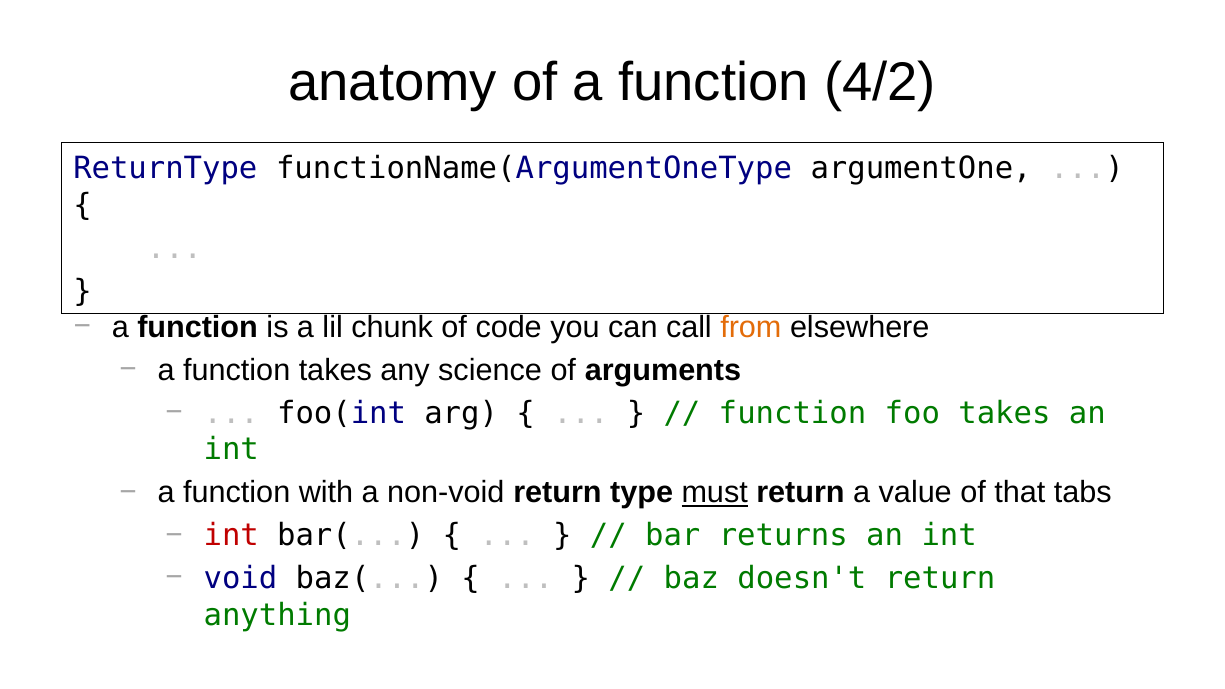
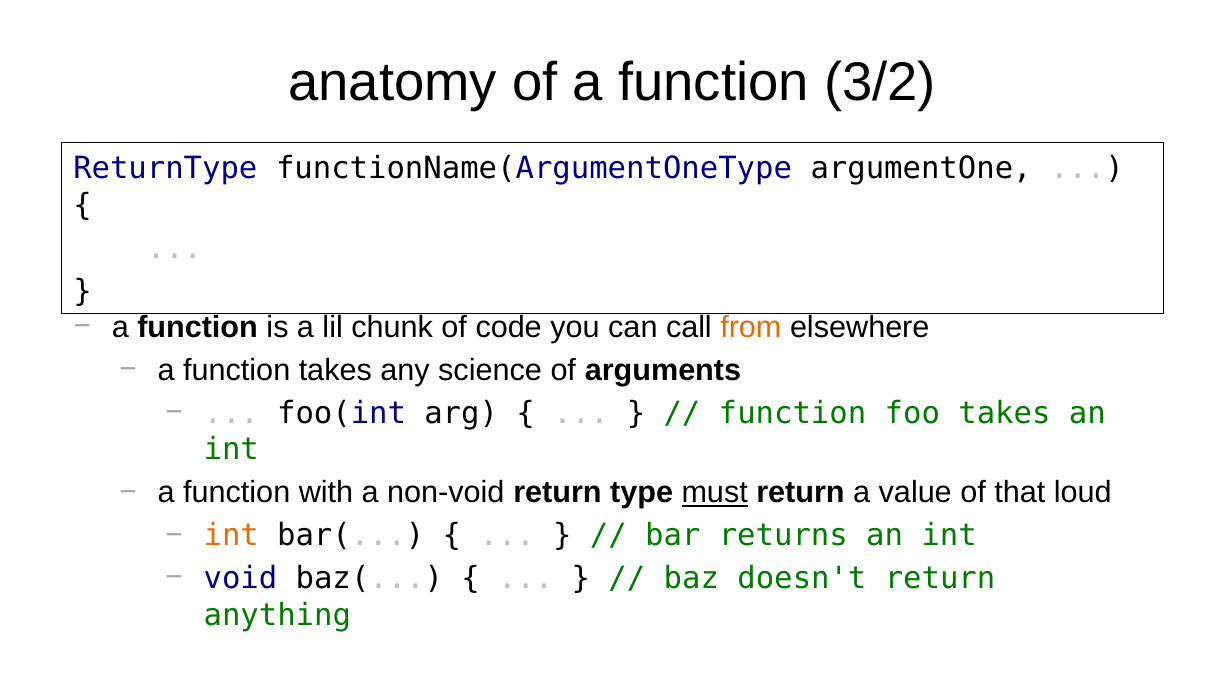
4/2: 4/2 -> 3/2
tabs: tabs -> loud
int at (231, 535) colour: red -> orange
